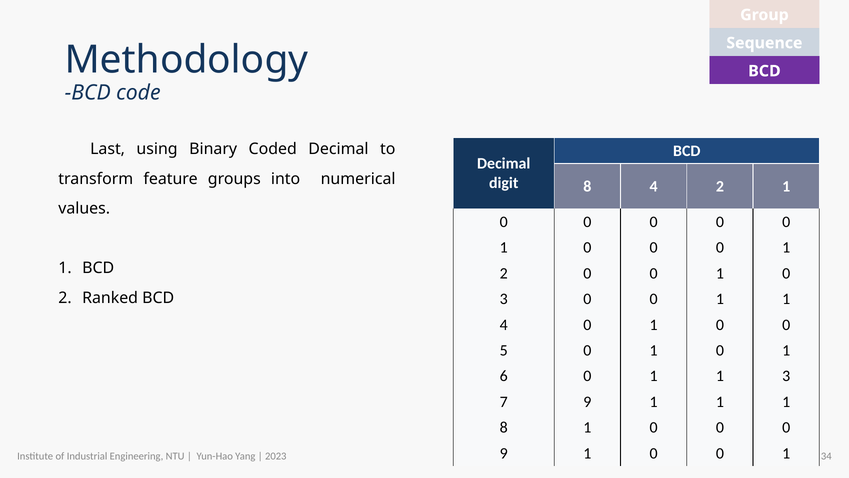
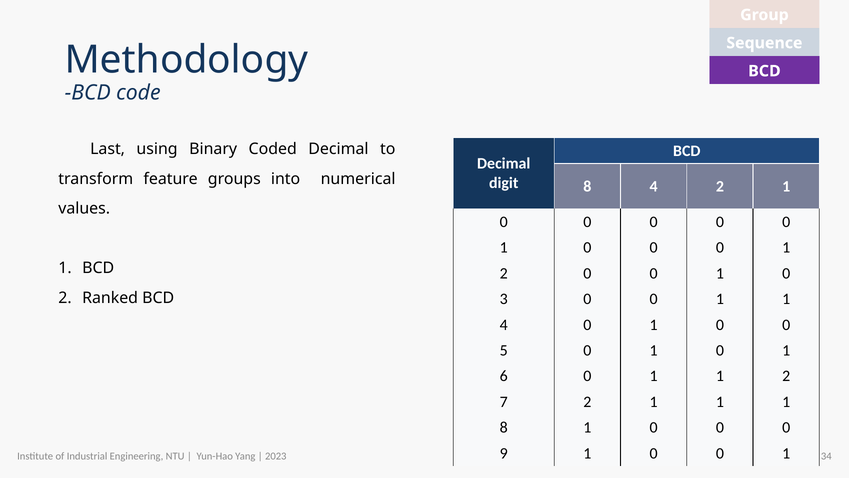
1 1 3: 3 -> 2
7 9: 9 -> 2
